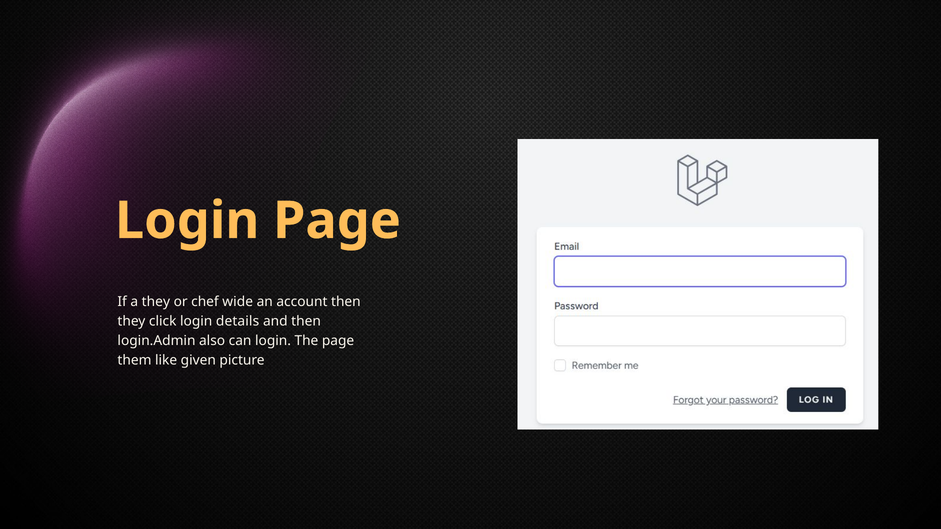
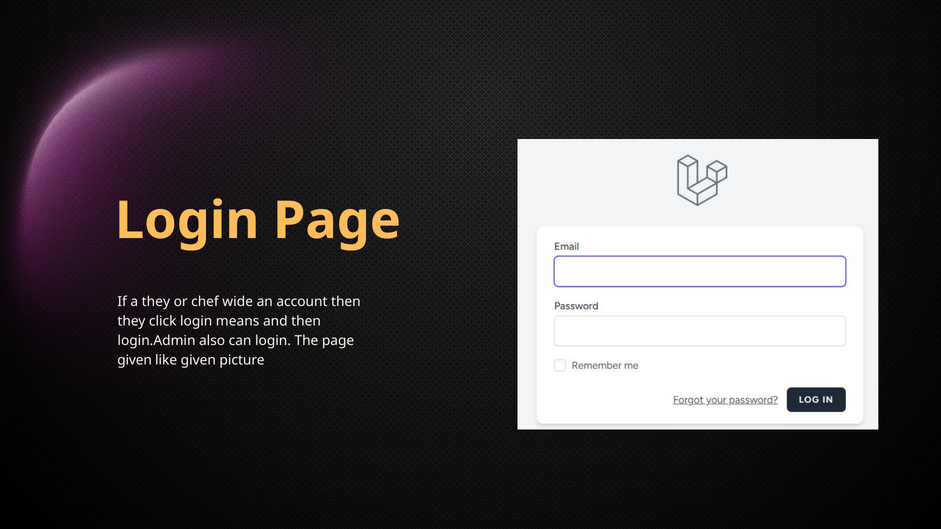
details: details -> means
them at (135, 361): them -> given
